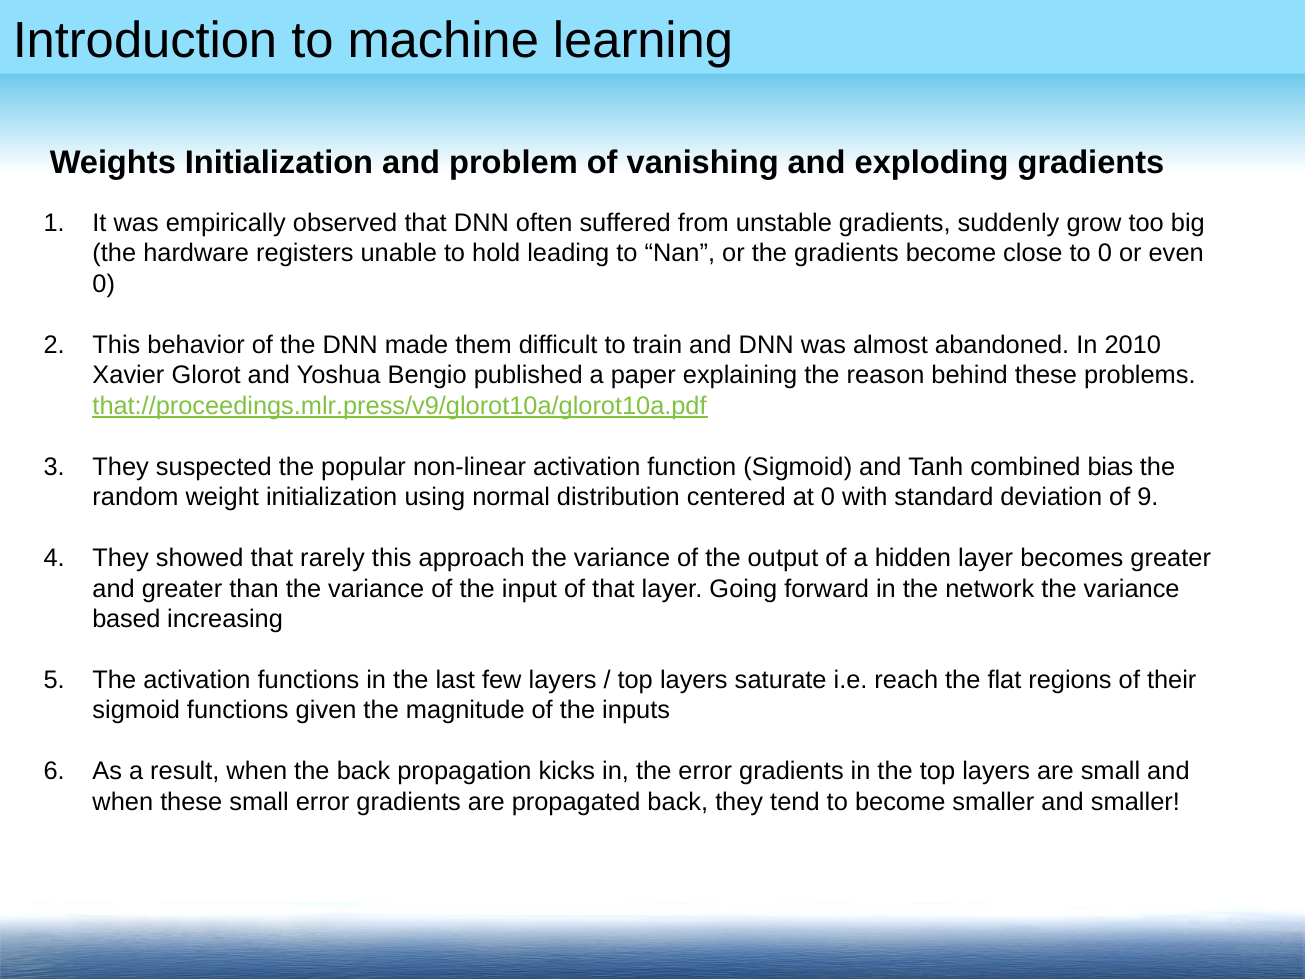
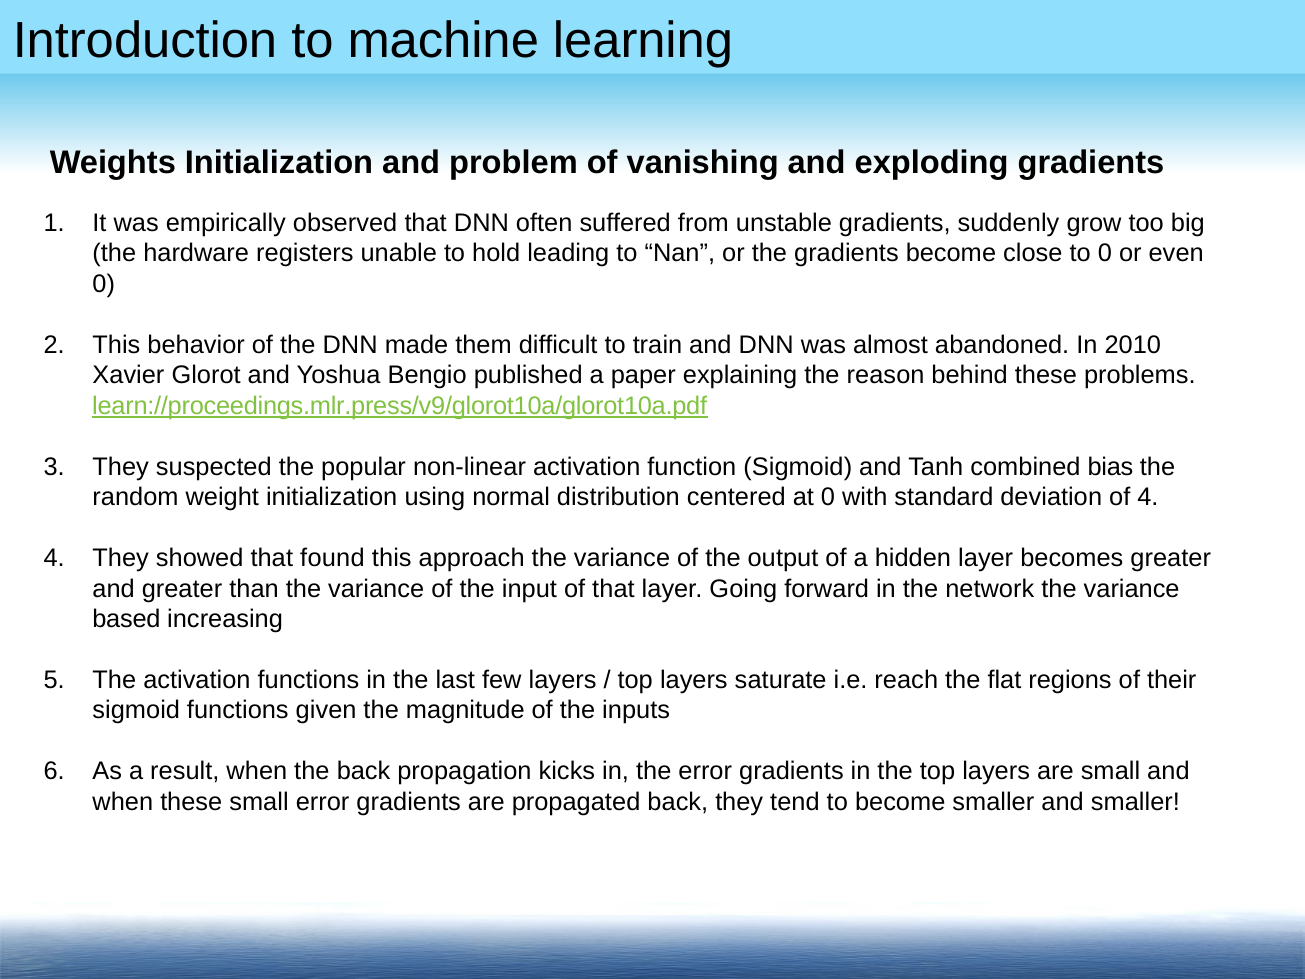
that://proceedings.mlr.press/v9/glorot10a/glorot10a.pdf: that://proceedings.mlr.press/v9/glorot10a/glorot10a.pdf -> learn://proceedings.mlr.press/v9/glorot10a/glorot10a.pdf
of 9: 9 -> 4
rarely: rarely -> found
